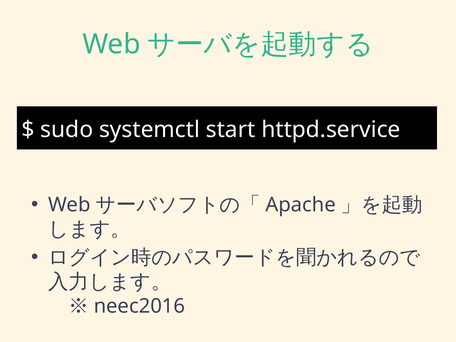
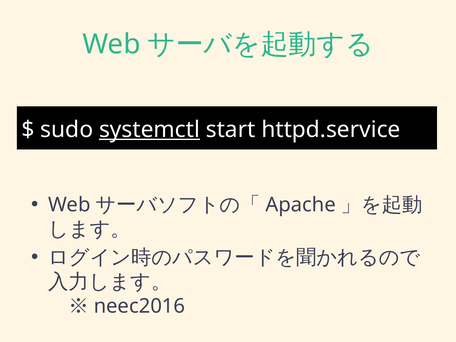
systemctl underline: none -> present
